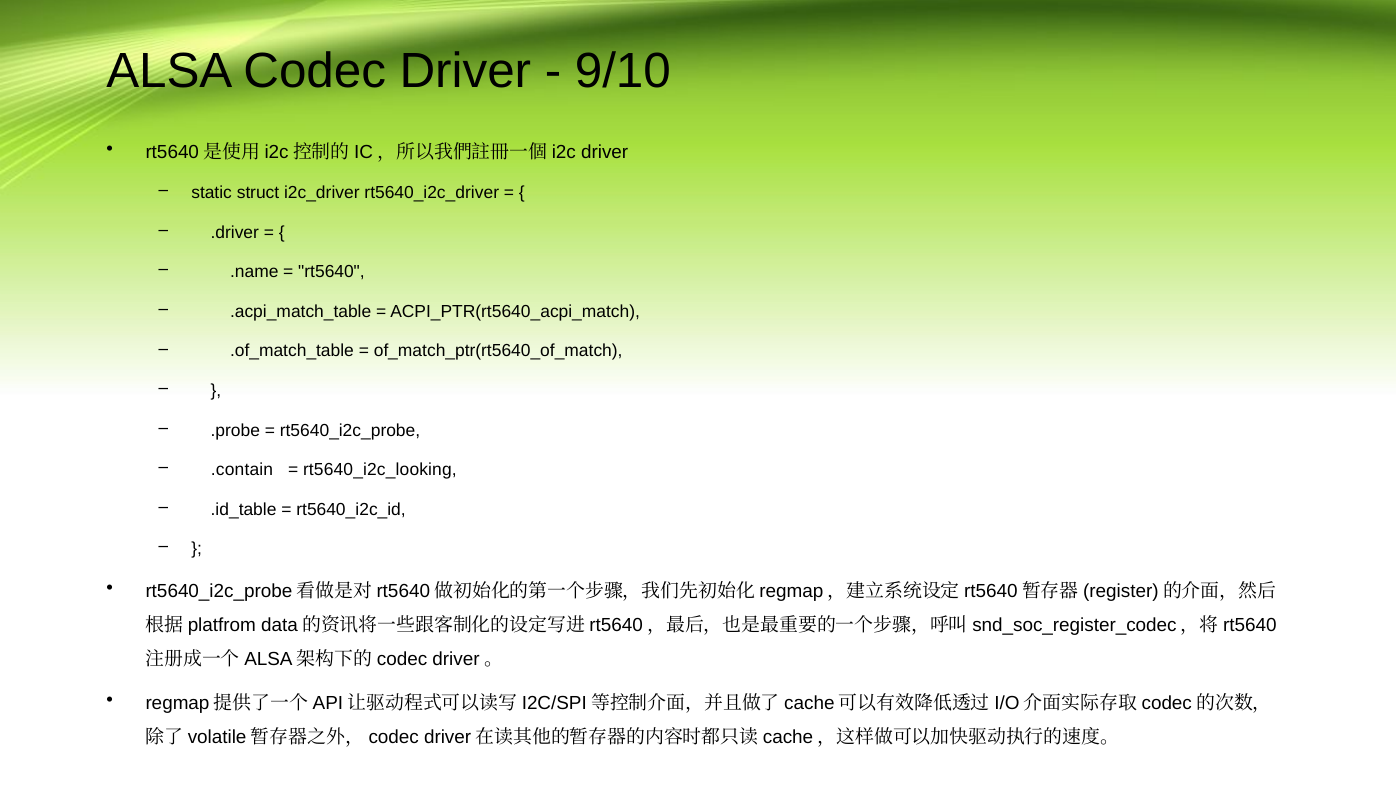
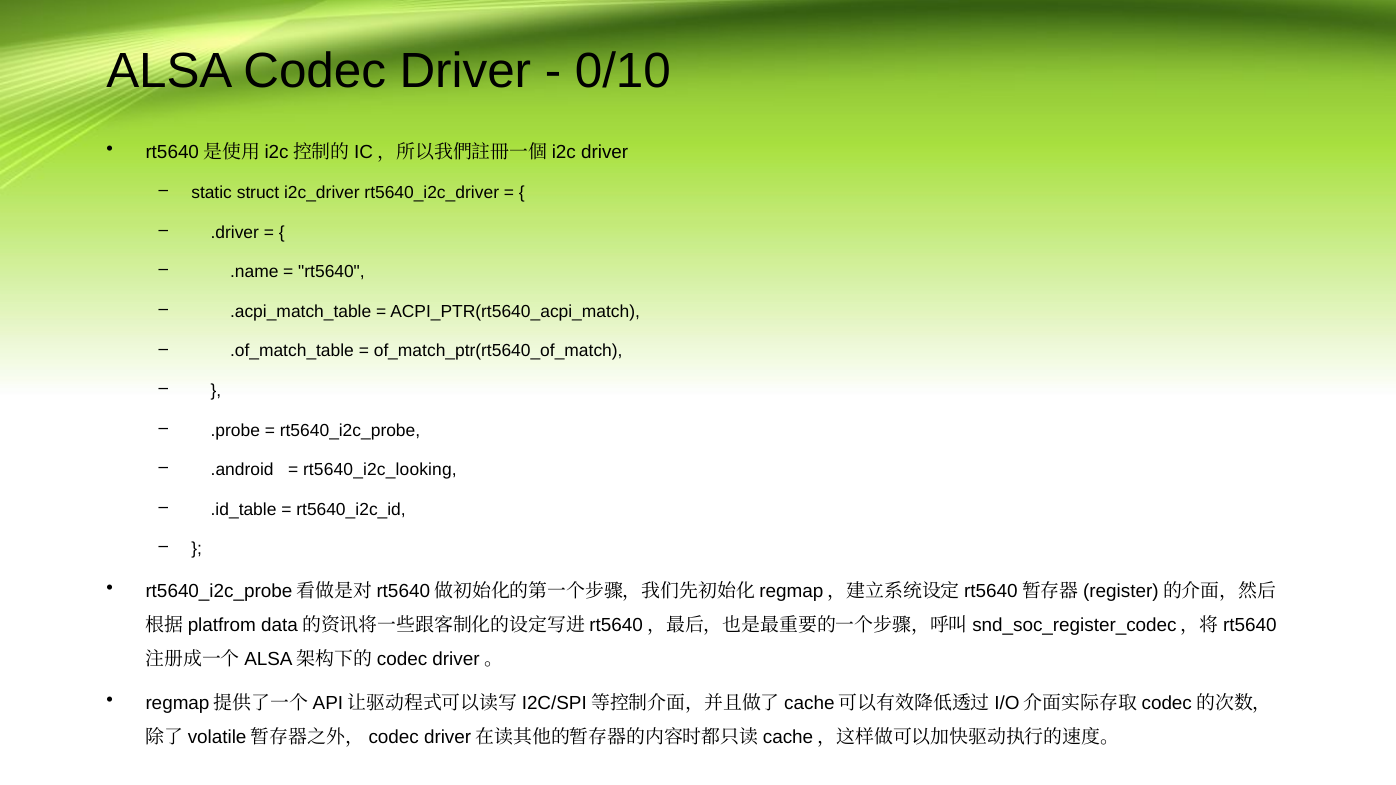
9/10: 9/10 -> 0/10
.contain: .contain -> .android
